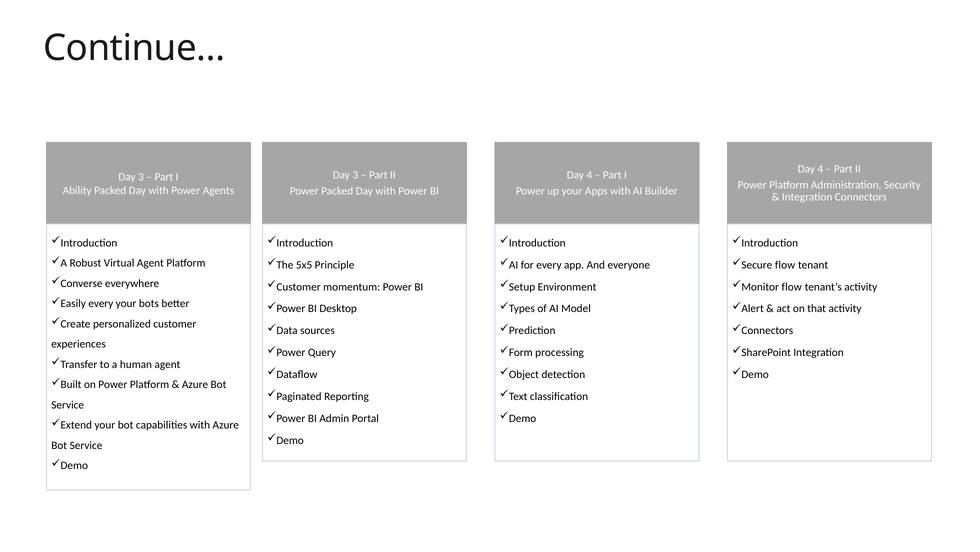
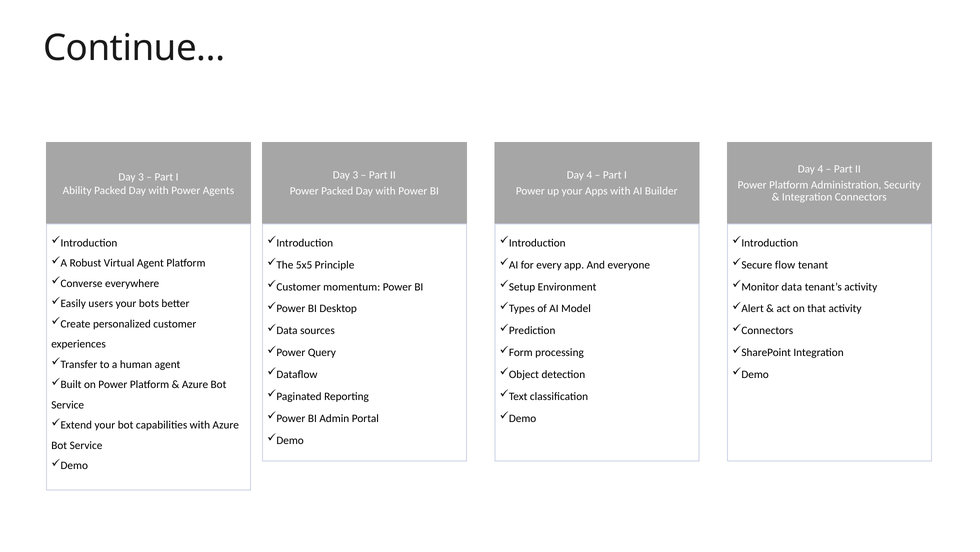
flow at (792, 286): flow -> data
every at (101, 303): every -> users
